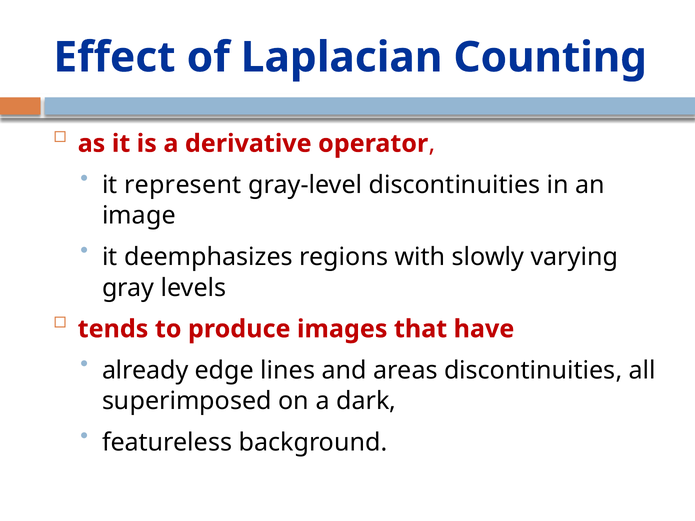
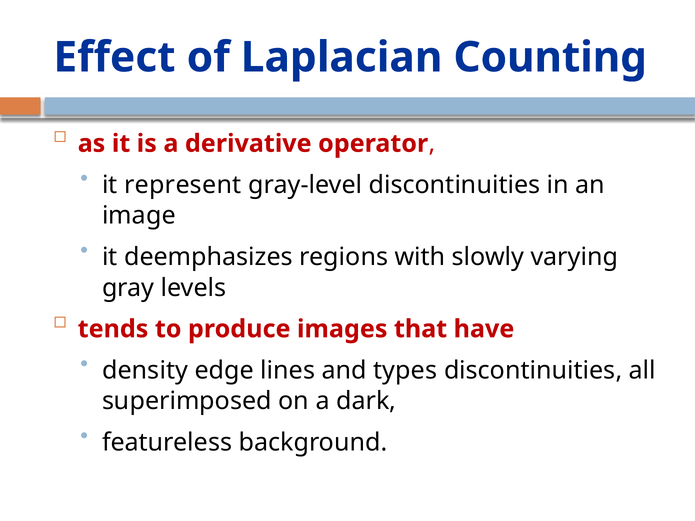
already: already -> density
areas: areas -> types
